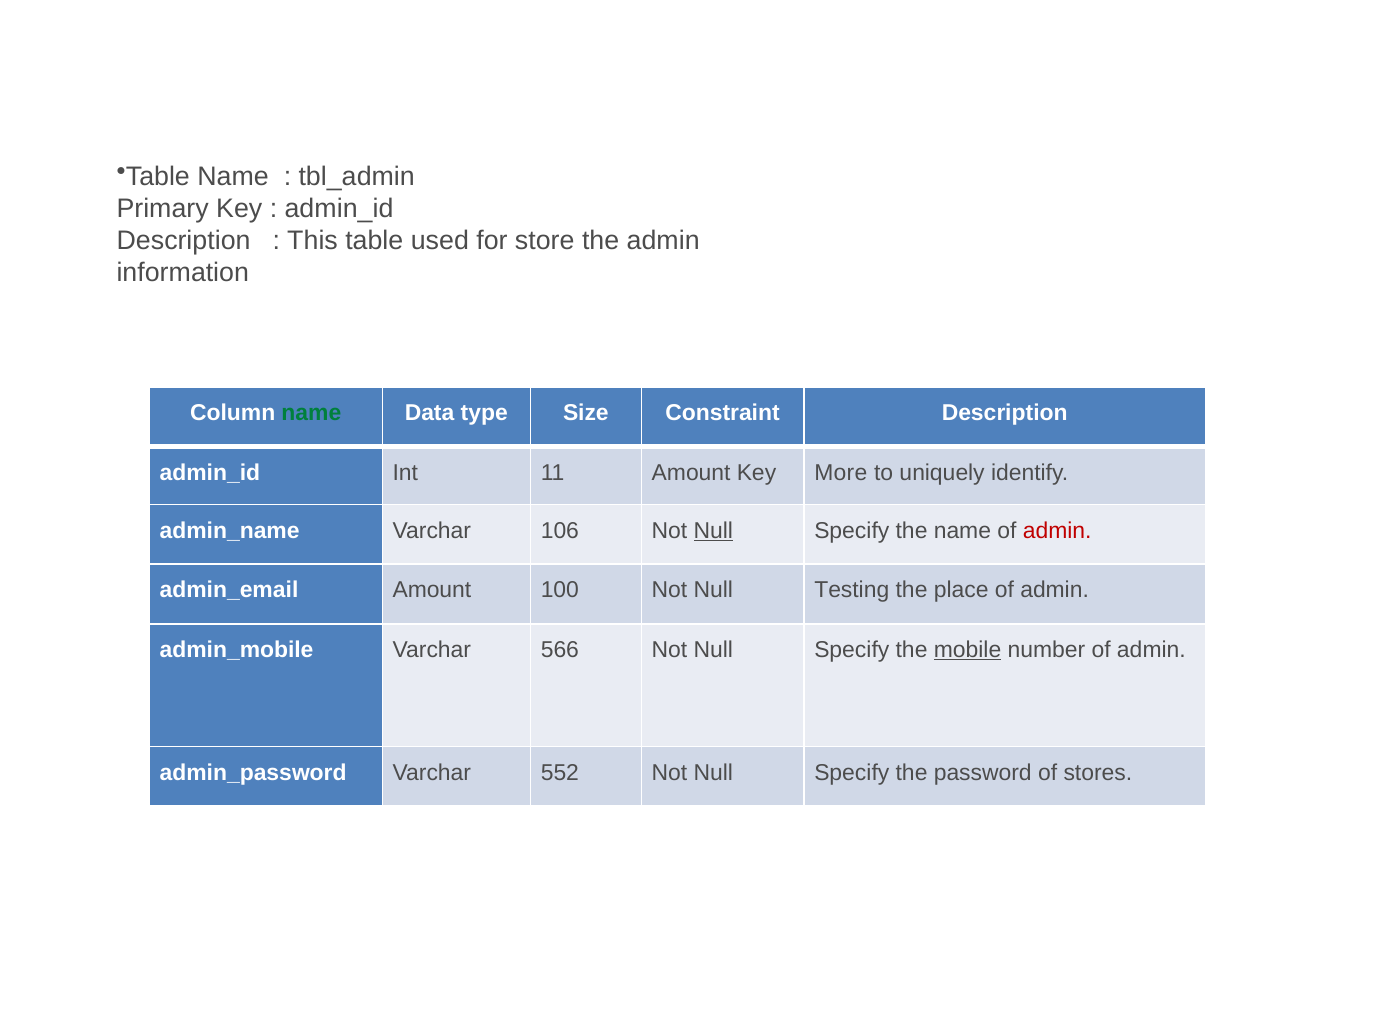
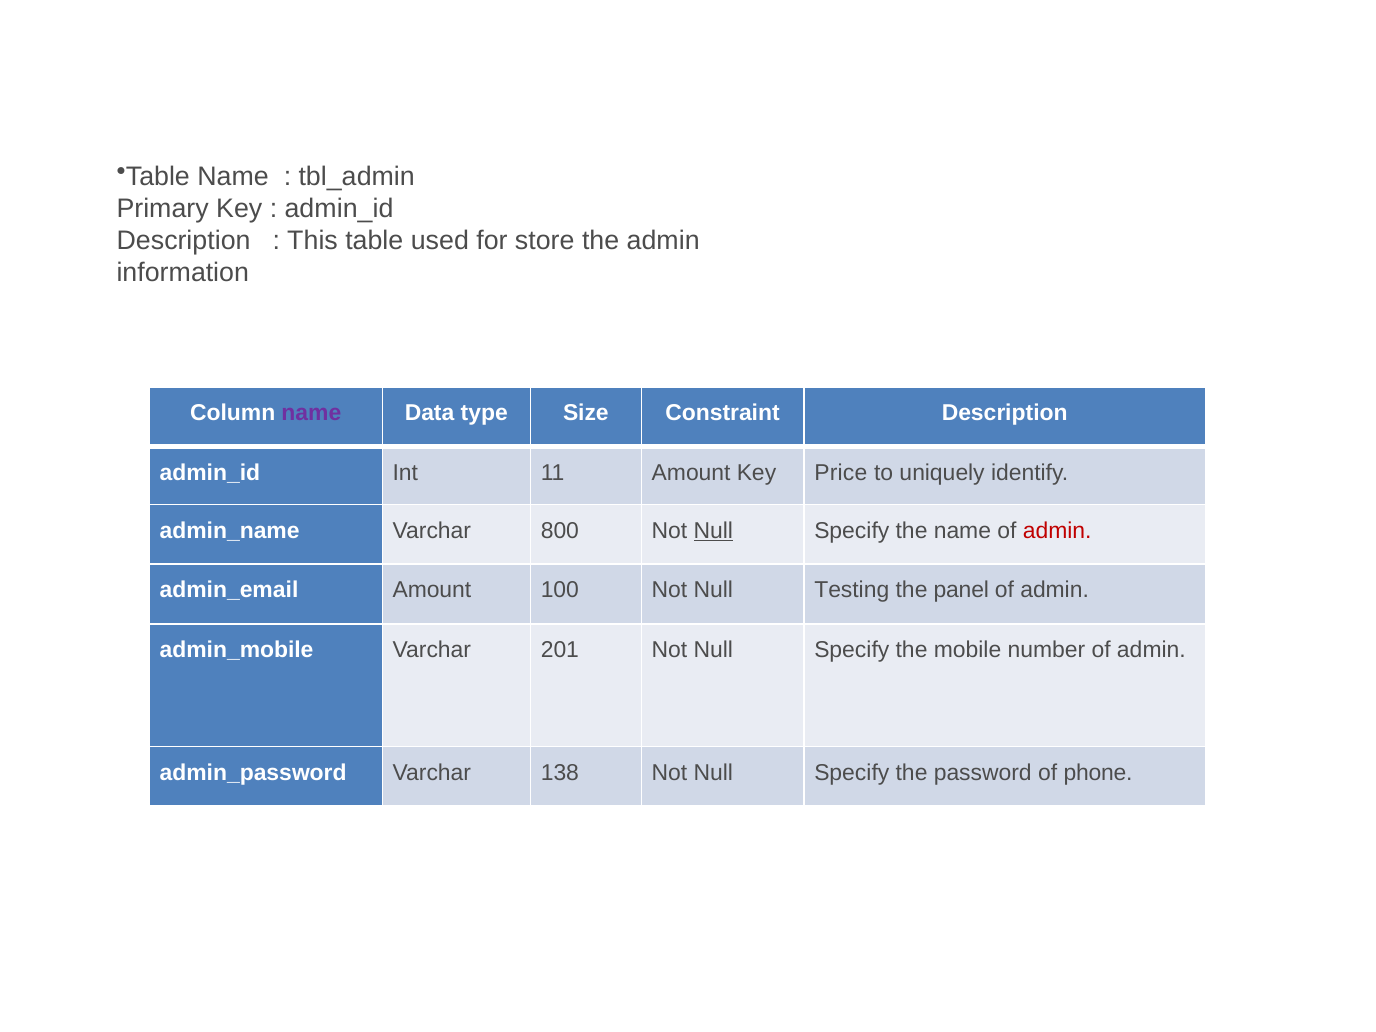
name at (311, 413) colour: green -> purple
More: More -> Price
106: 106 -> 800
place: place -> panel
566: 566 -> 201
mobile underline: present -> none
552: 552 -> 138
stores: stores -> phone
